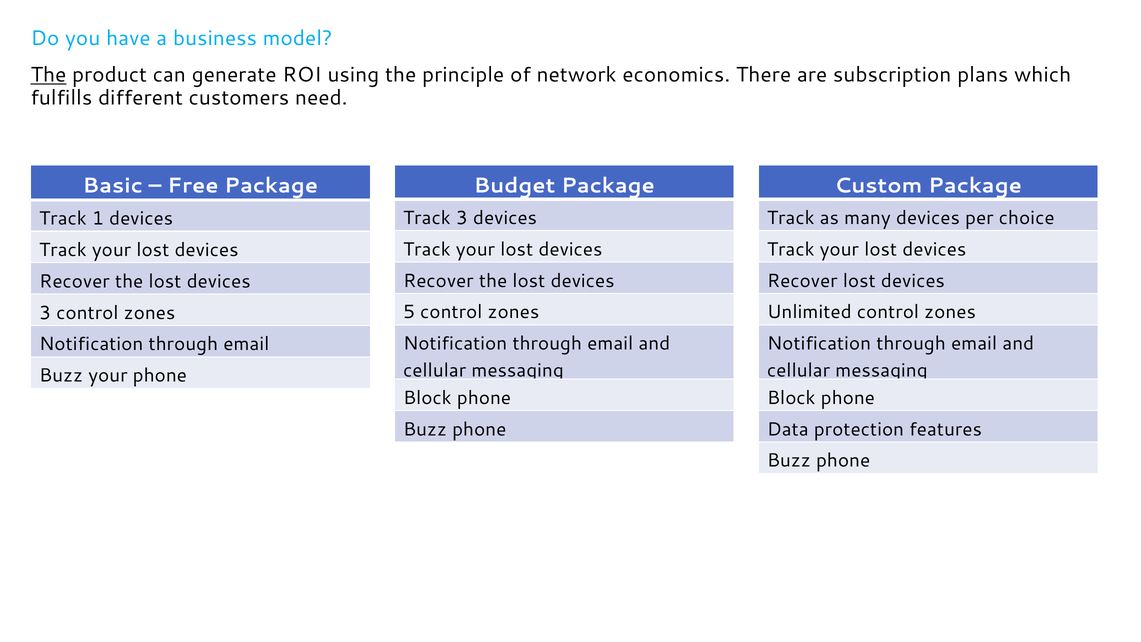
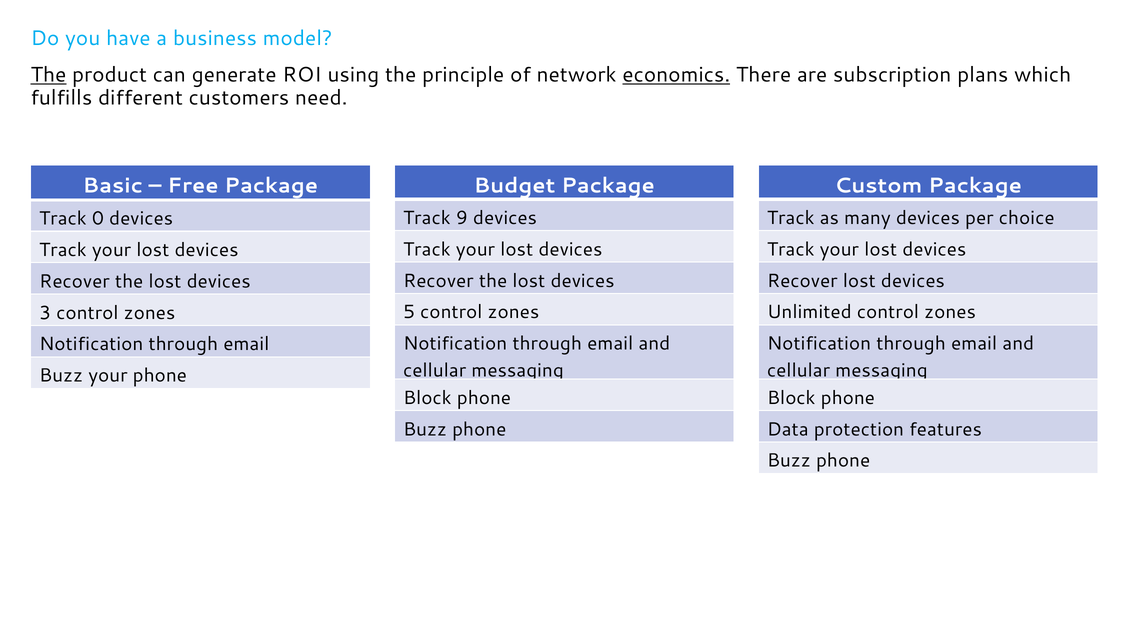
economics underline: none -> present
Track 3: 3 -> 9
1: 1 -> 0
